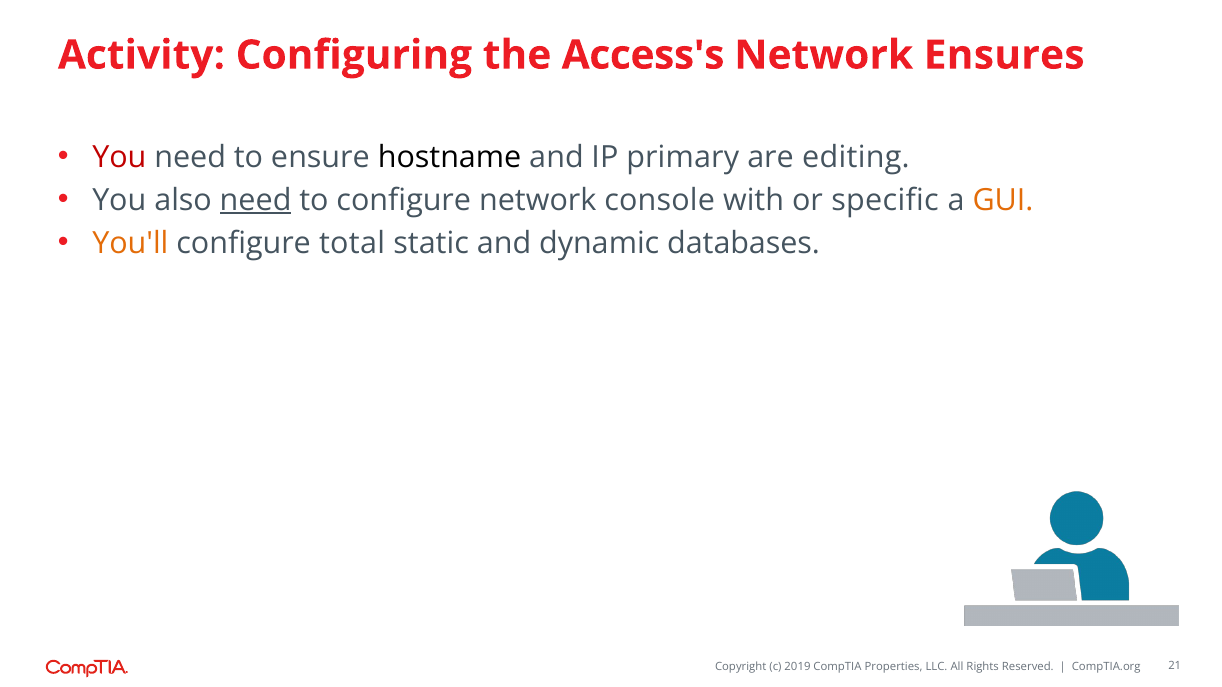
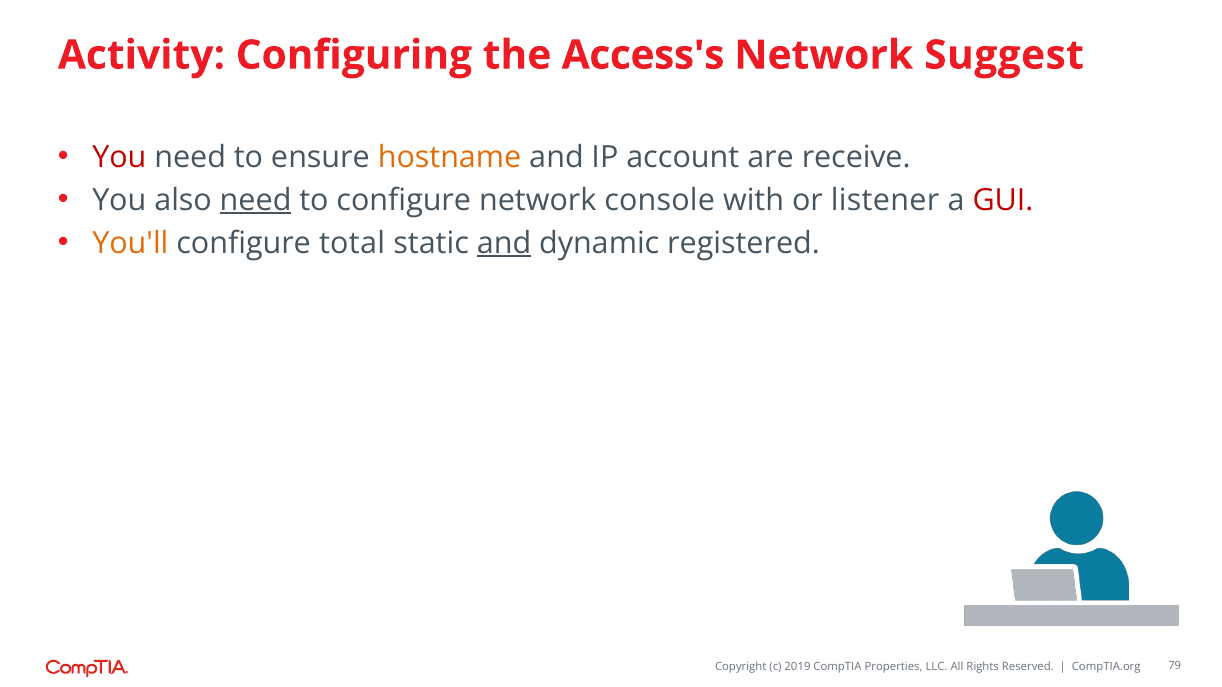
Ensures: Ensures -> Suggest
hostname colour: black -> orange
primary: primary -> account
editing: editing -> receive
specific: specific -> listener
GUI colour: orange -> red
and at (504, 243) underline: none -> present
databases: databases -> registered
21: 21 -> 79
